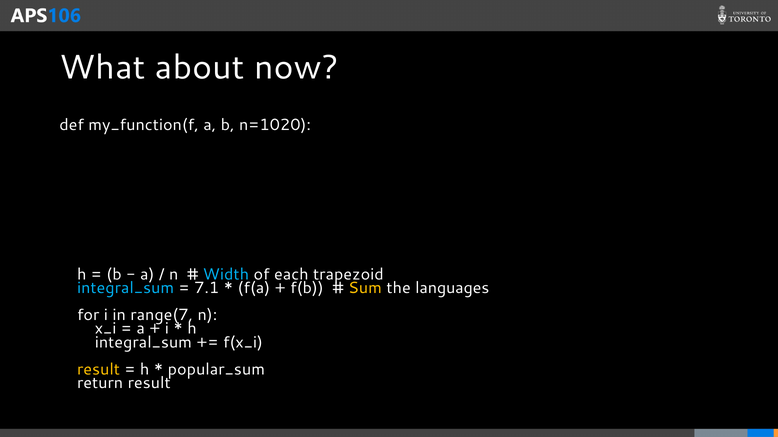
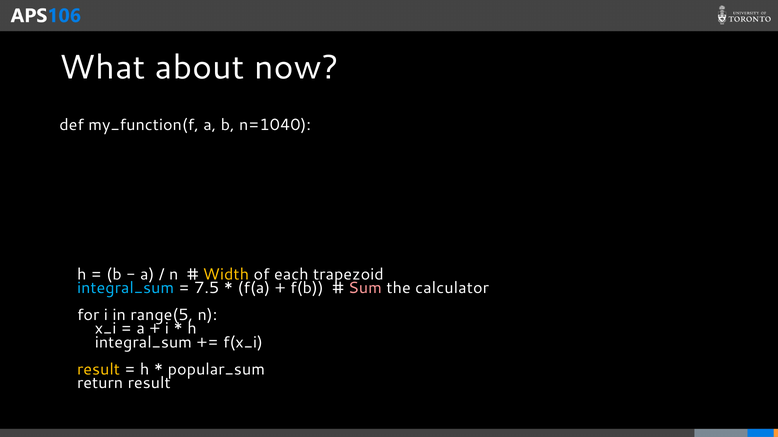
n=1020: n=1020 -> n=1040
Width colour: light blue -> yellow
7.1: 7.1 -> 7.5
Sum colour: yellow -> pink
languages: languages -> calculator
range(7: range(7 -> range(5
